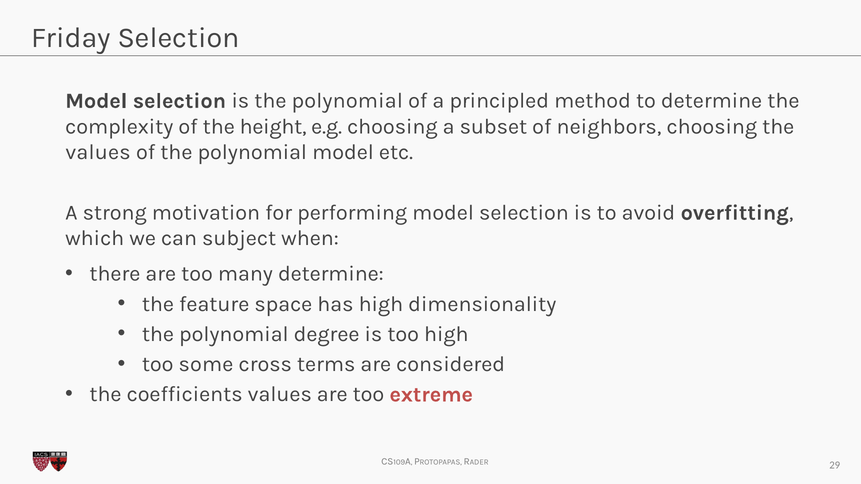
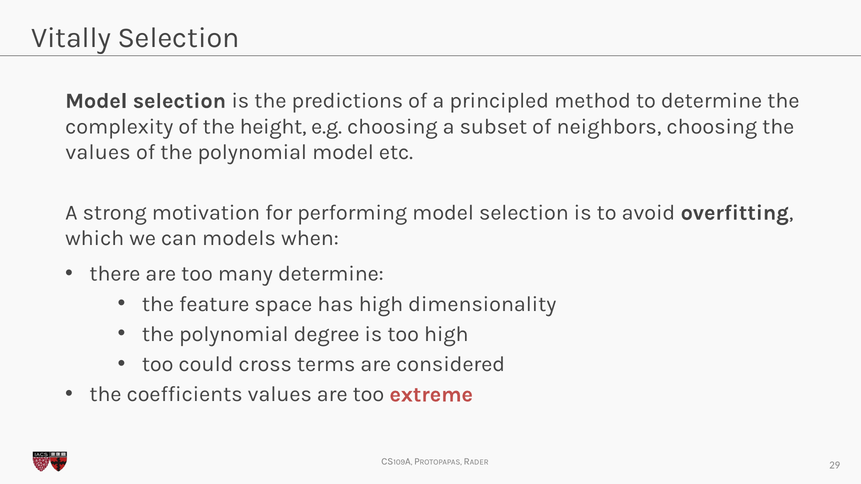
Friday: Friday -> Vitally
is the polynomial: polynomial -> predictions
subject: subject -> models
some: some -> could
